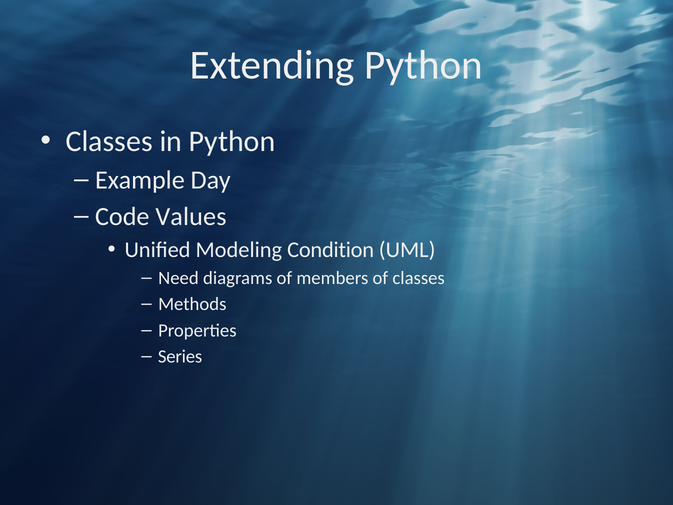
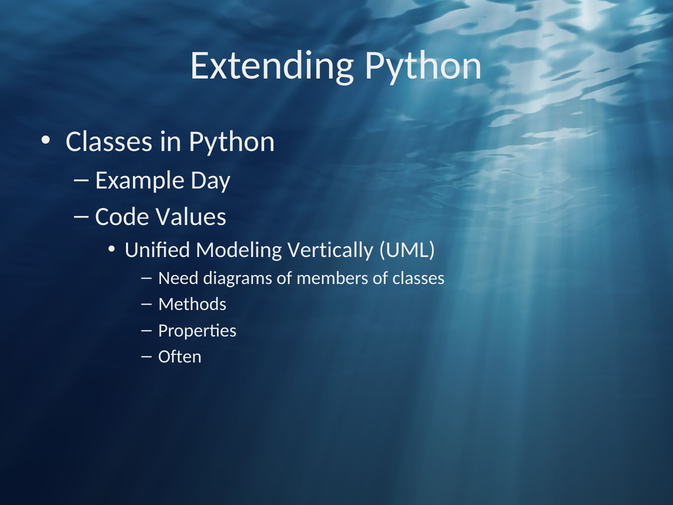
Condition: Condition -> Vertically
Series: Series -> Often
